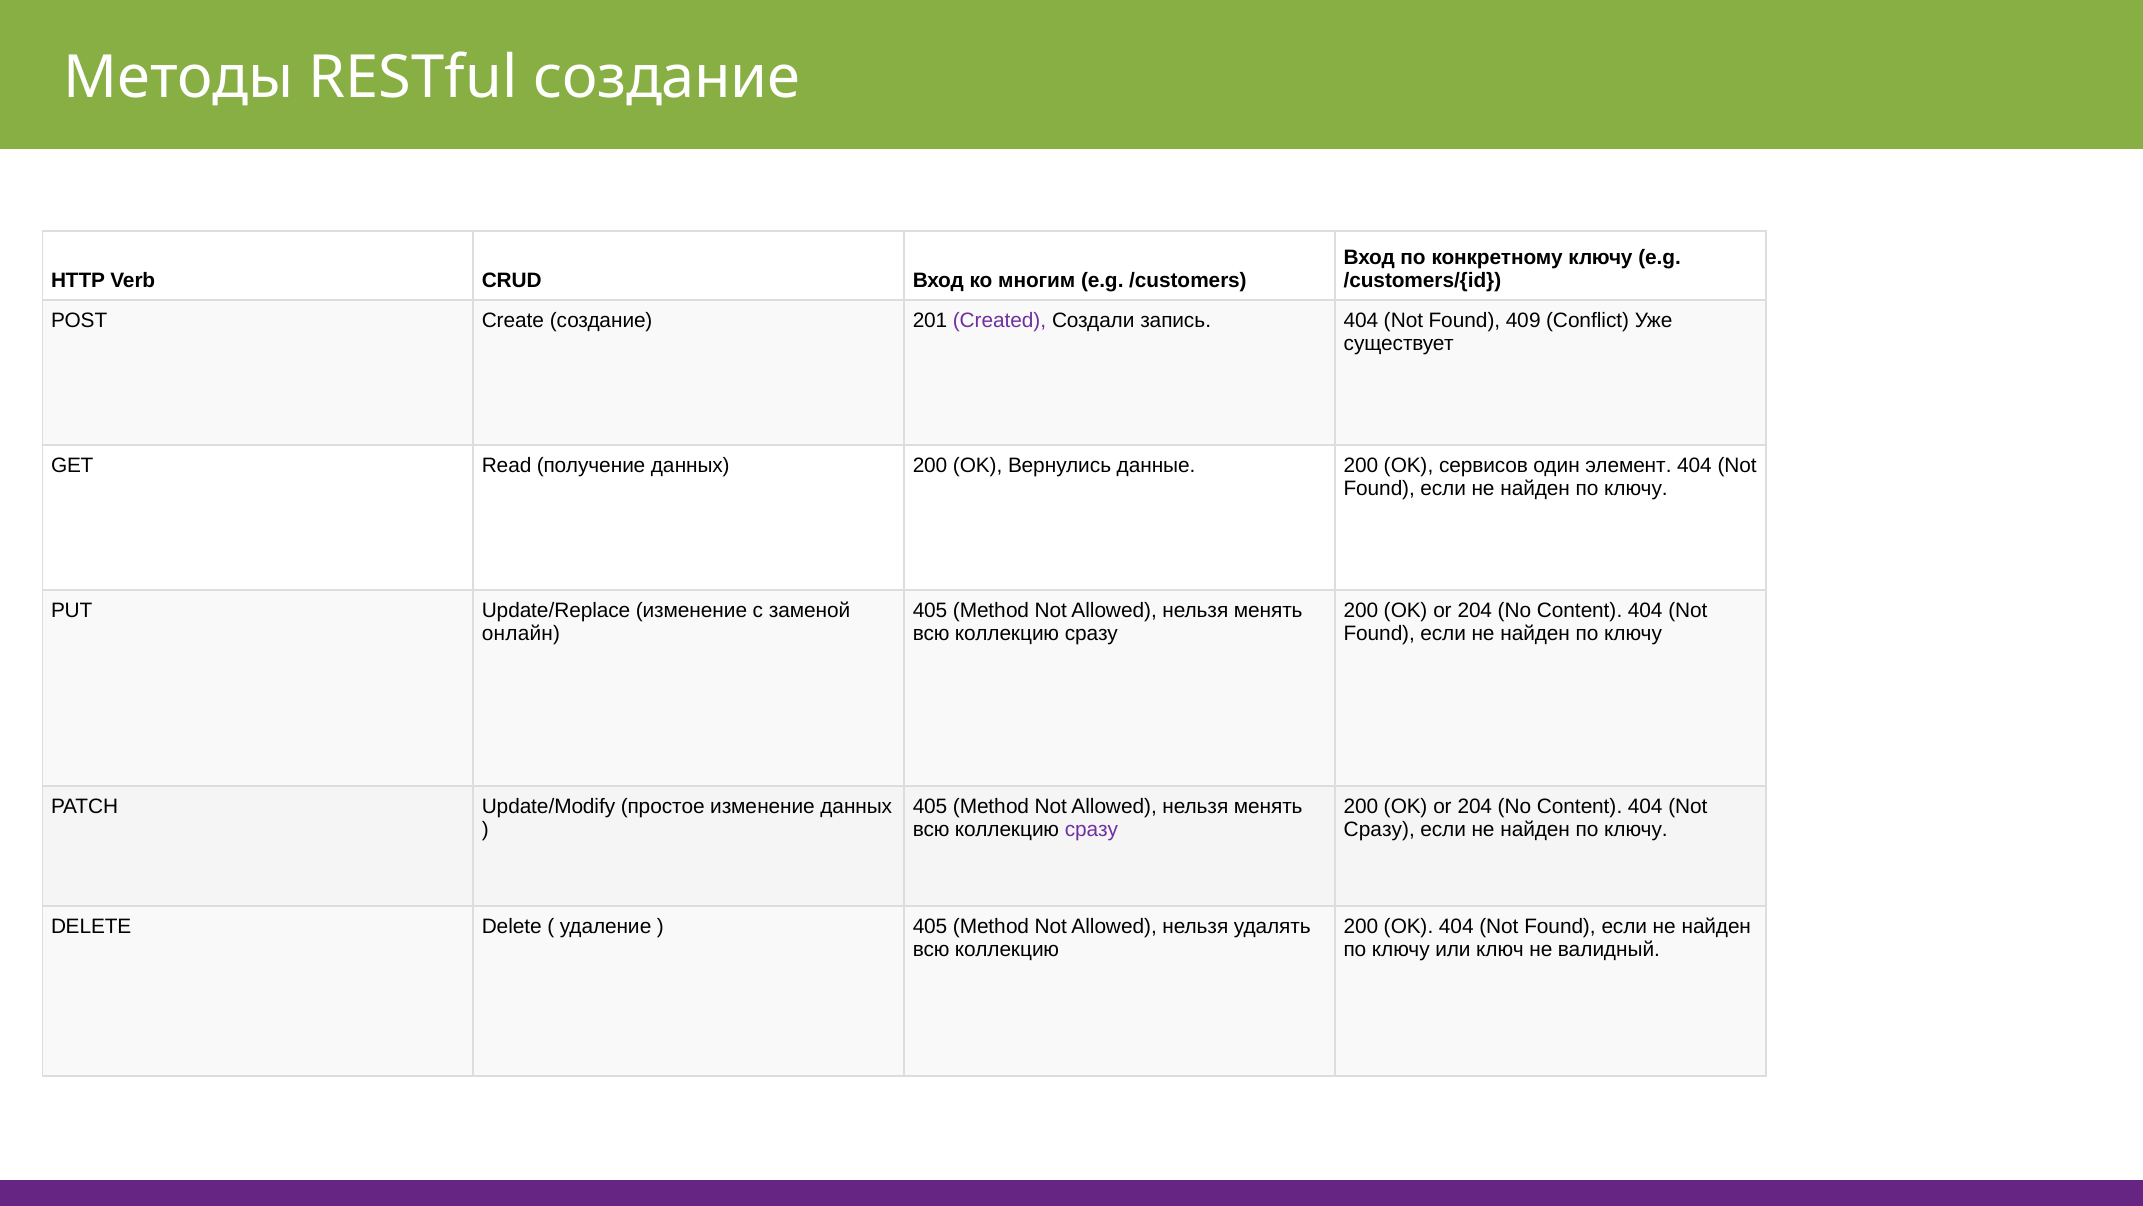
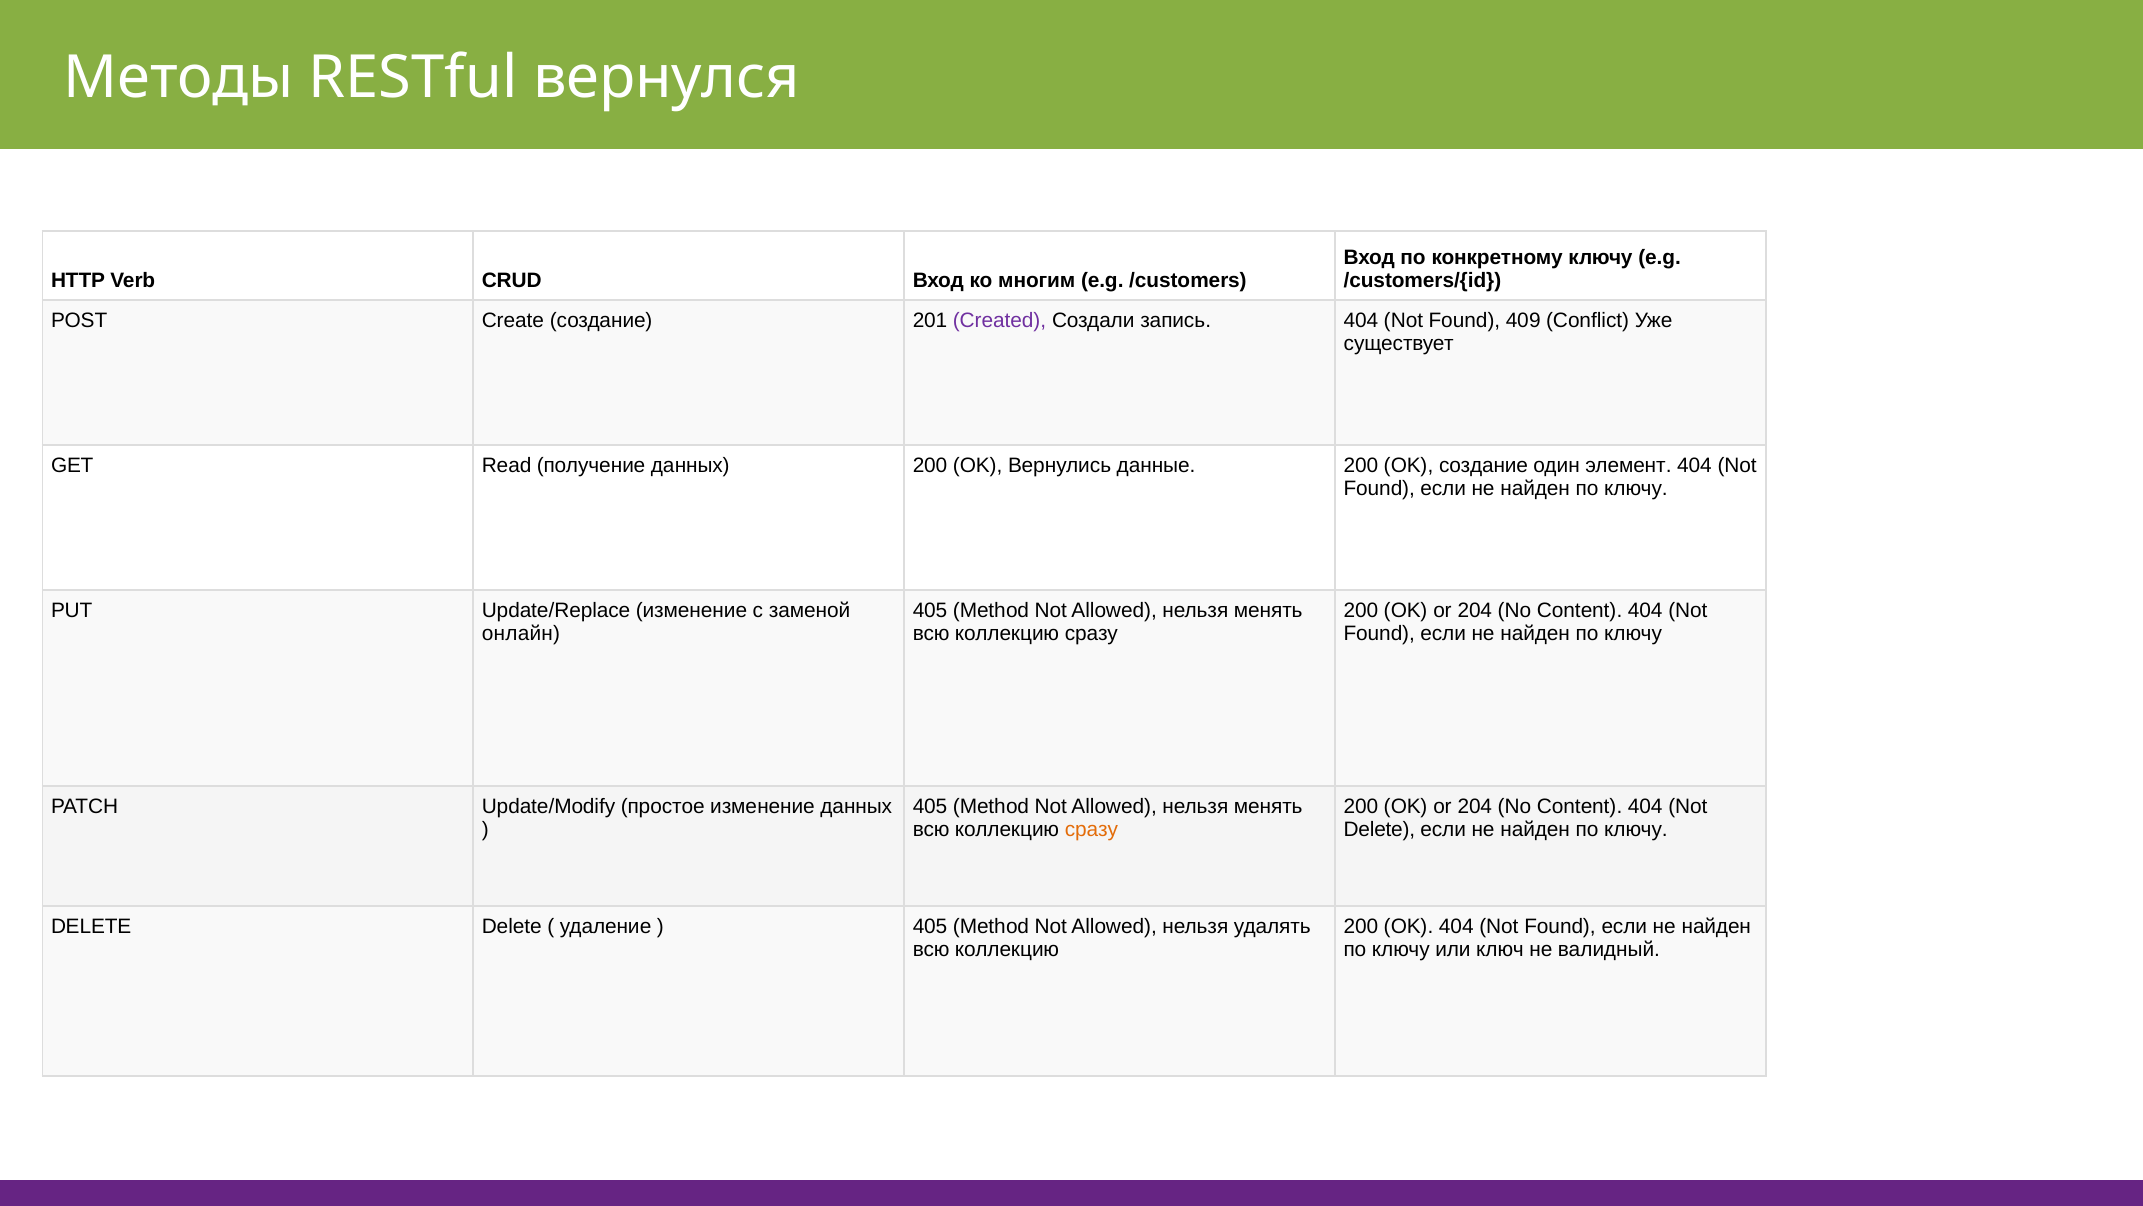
RESTful создание: создание -> вернулся
OK сервисов: сервисов -> создание
сразу at (1091, 829) colour: purple -> orange
Сразу at (1379, 829): Сразу -> Delete
